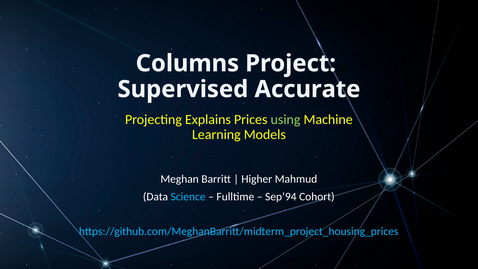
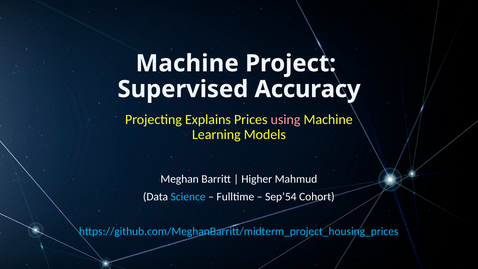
Columns at (187, 63): Columns -> Machine
Accurate: Accurate -> Accuracy
using colour: light green -> pink
Sep’94: Sep’94 -> Sep’54
